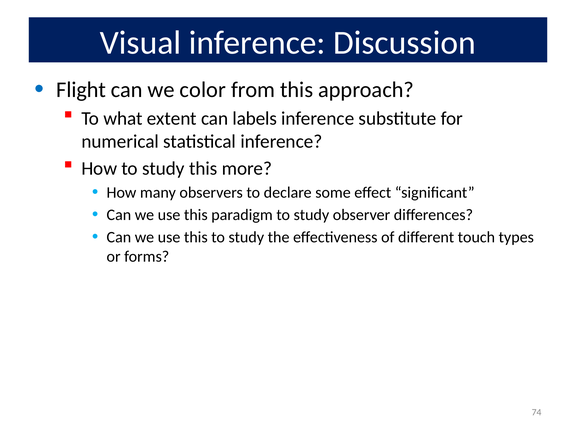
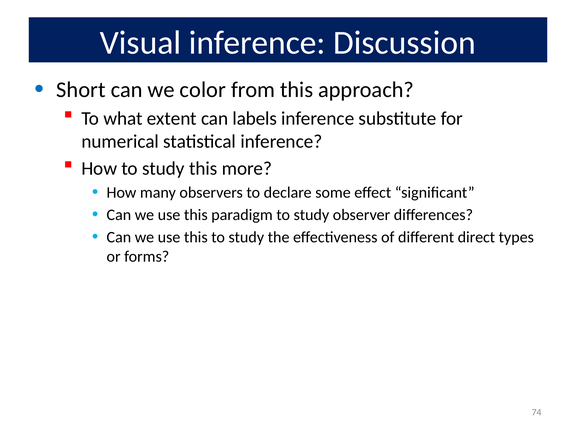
Flight: Flight -> Short
touch: touch -> direct
